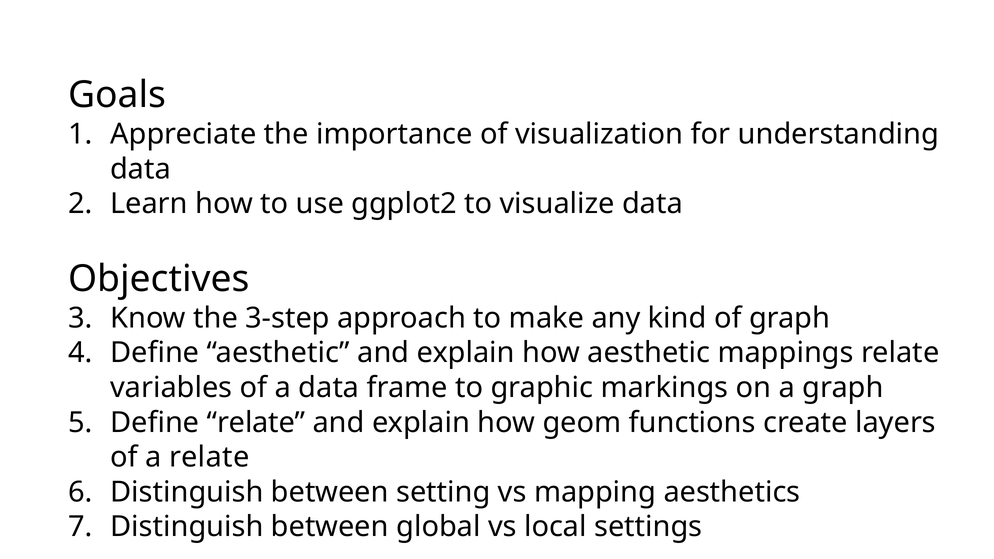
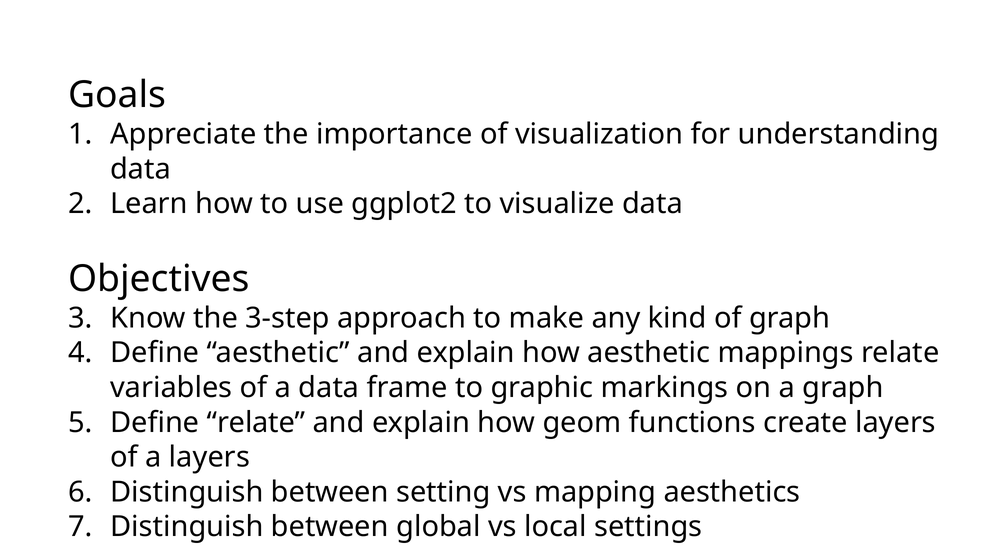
a relate: relate -> layers
